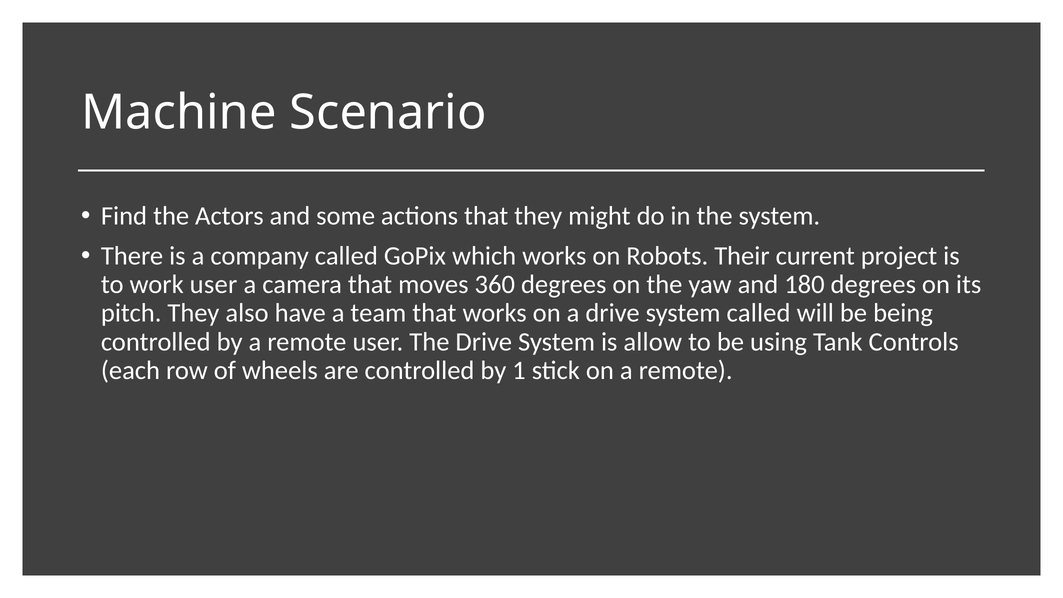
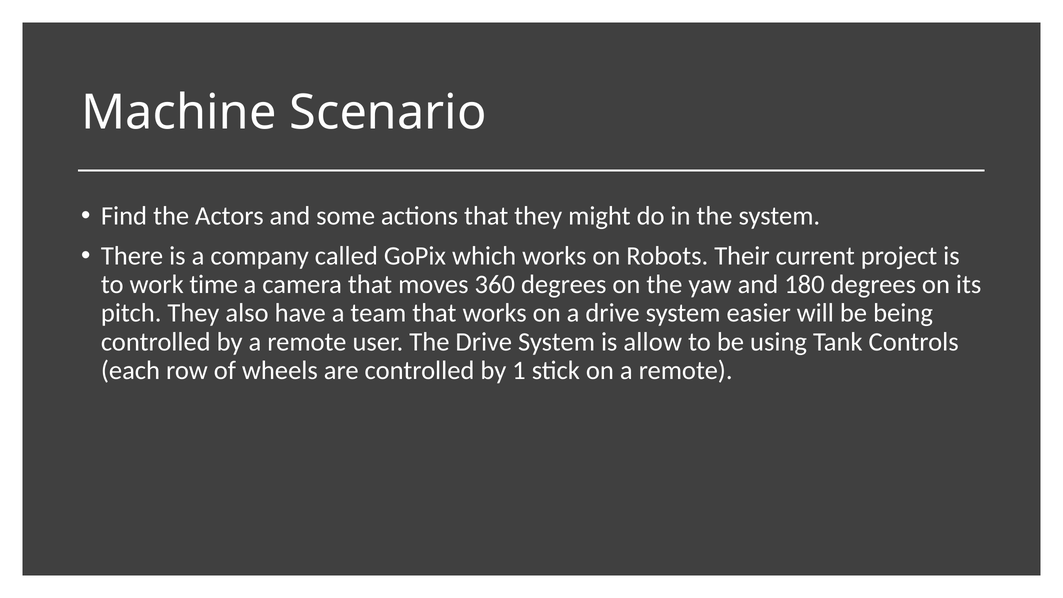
work user: user -> time
system called: called -> easier
